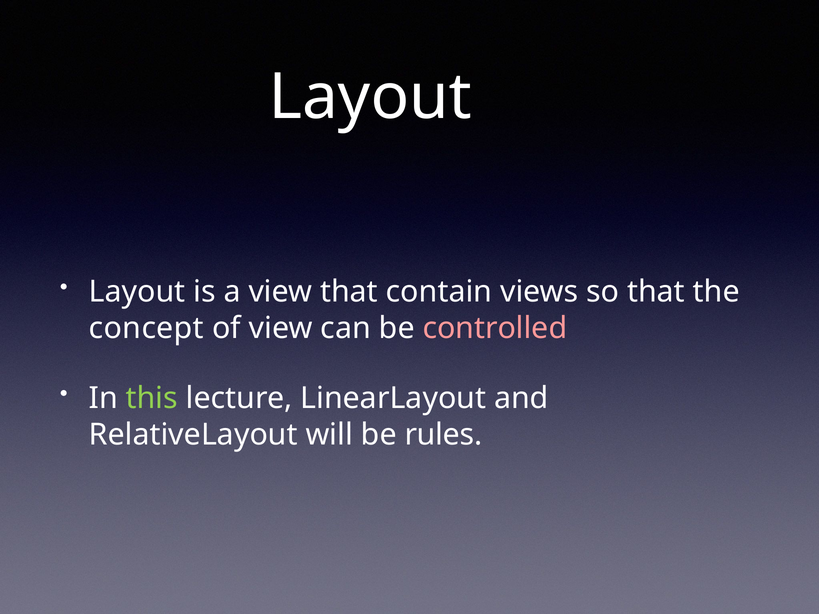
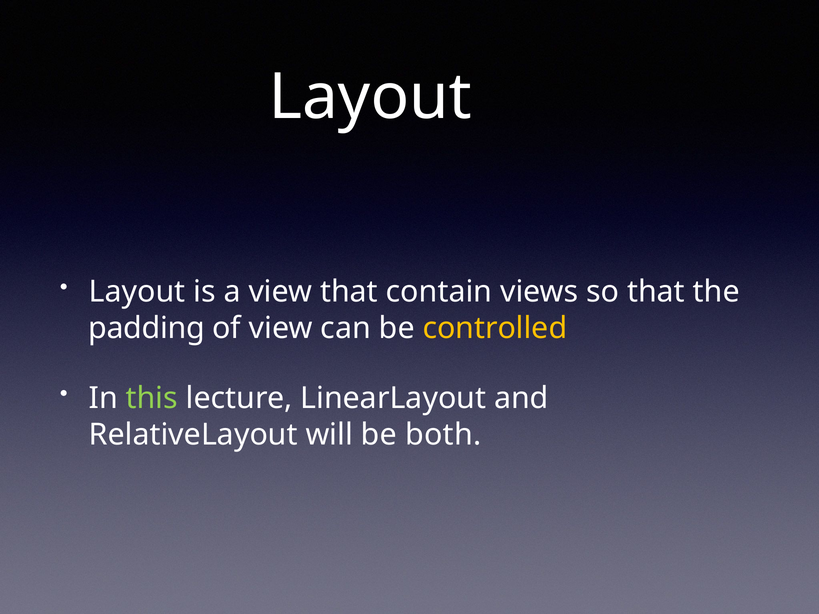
concept: concept -> padding
controlled colour: pink -> yellow
rules: rules -> both
